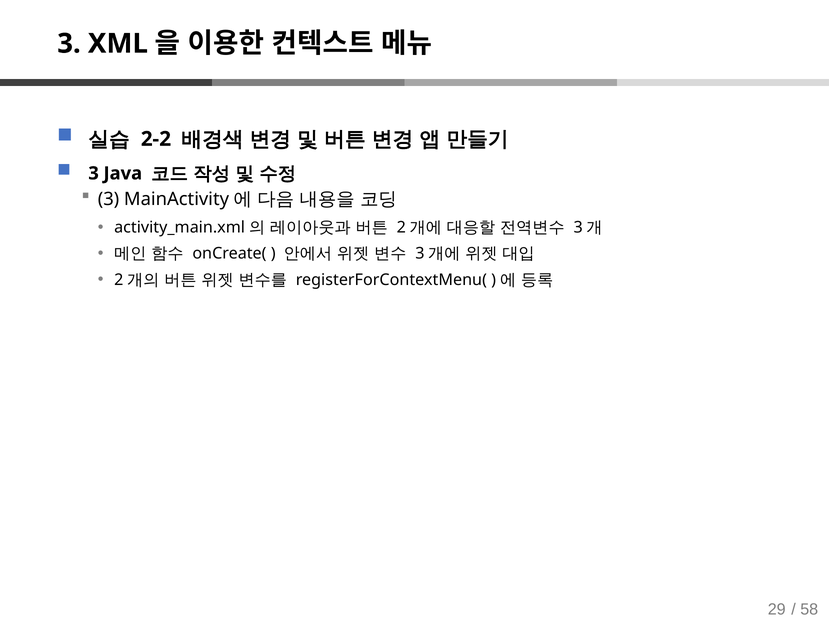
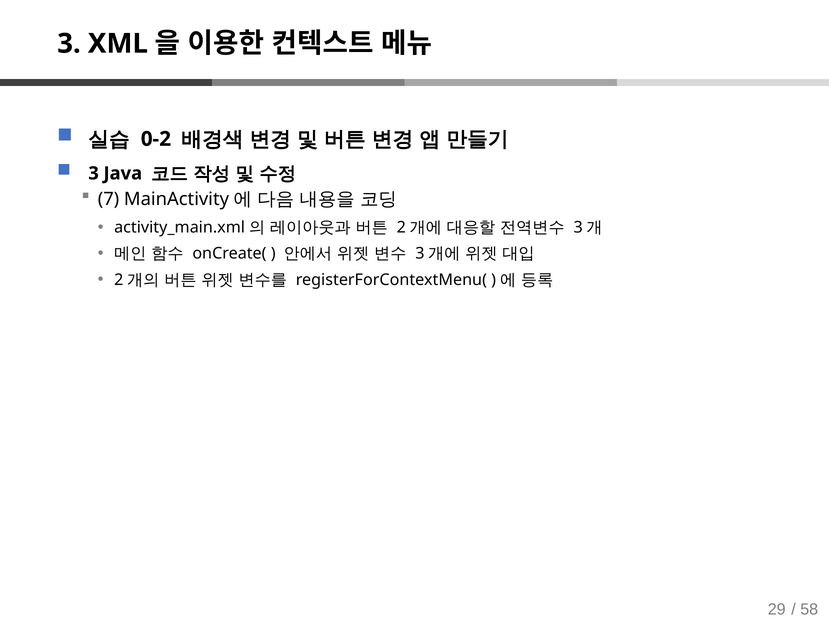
2-2: 2-2 -> 0-2
3 at (109, 199): 3 -> 7
